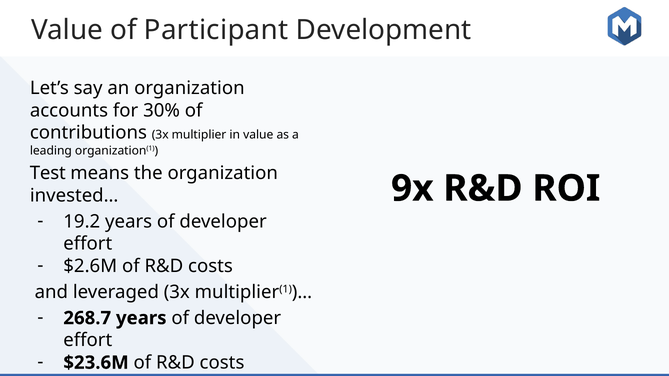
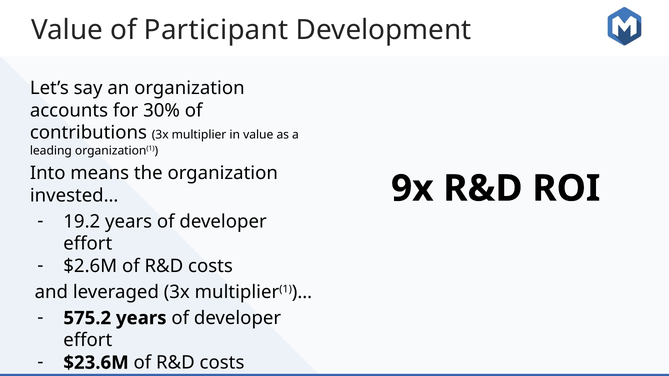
Test: Test -> Into
268.7: 268.7 -> 575.2
